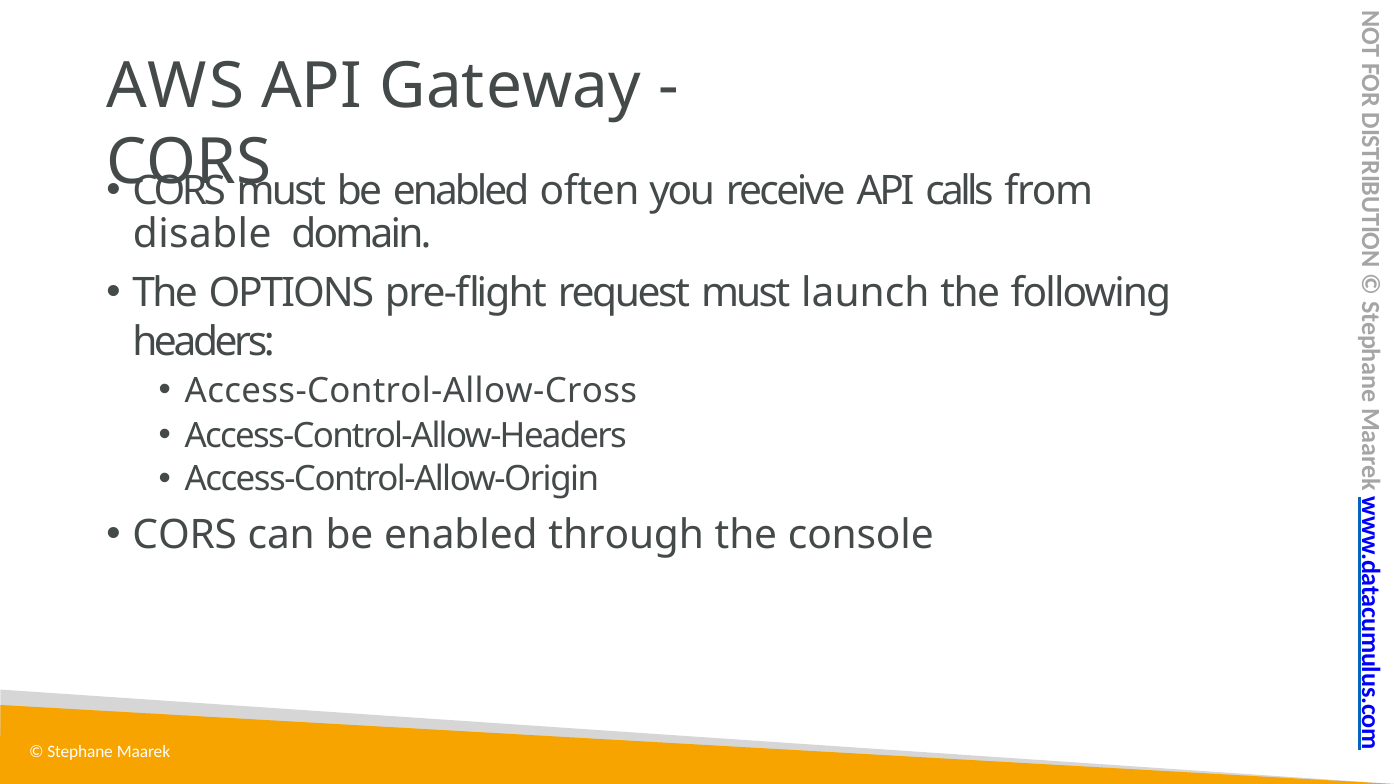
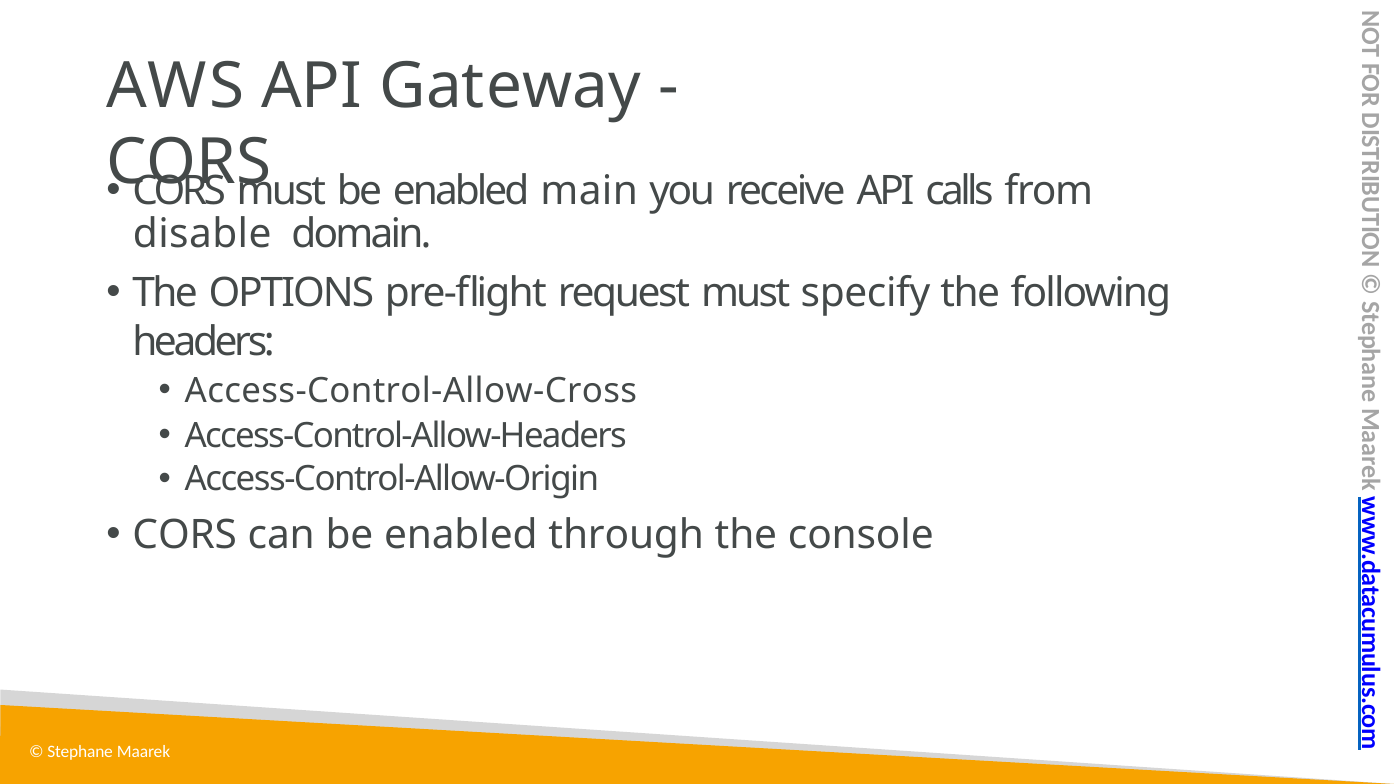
often: often -> main
launch: launch -> specify
